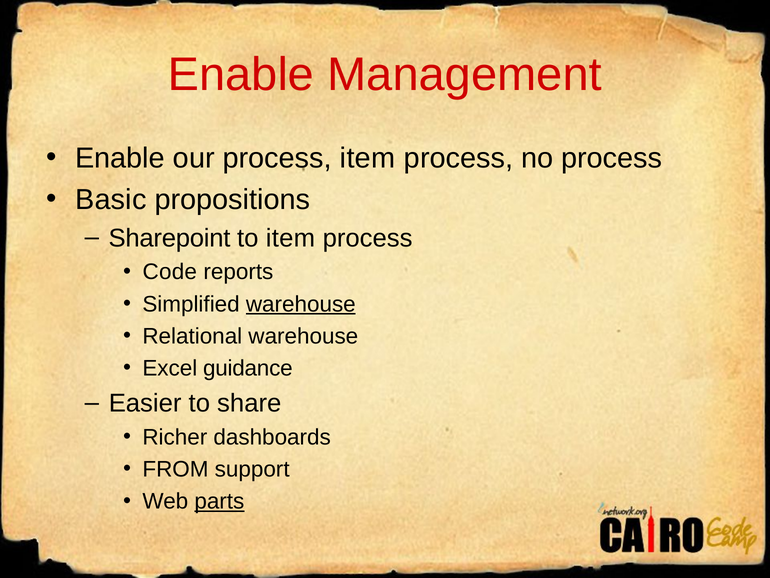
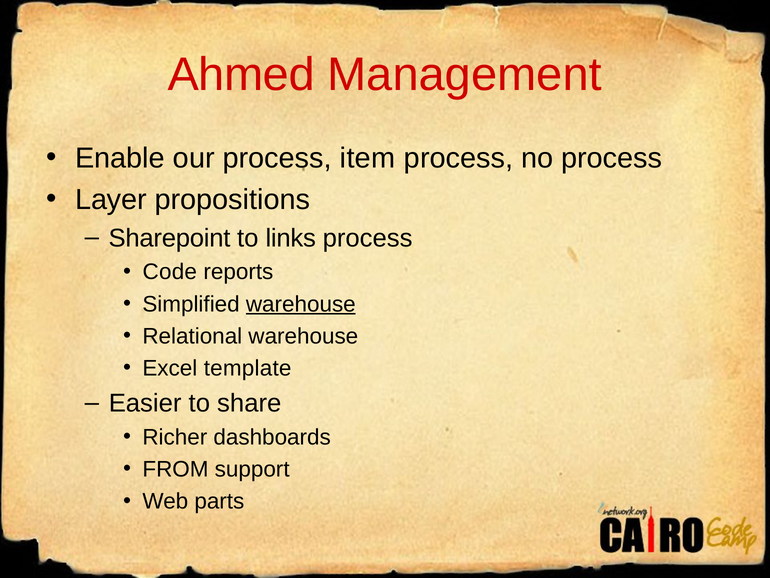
Enable at (241, 75): Enable -> Ahmed
Basic: Basic -> Layer
to item: item -> links
guidance: guidance -> template
parts underline: present -> none
